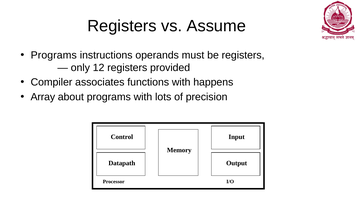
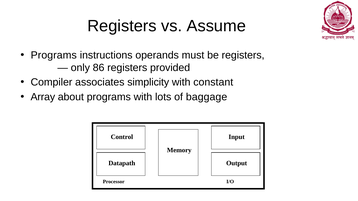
12: 12 -> 86
functions: functions -> simplicity
happens: happens -> constant
precision: precision -> baggage
